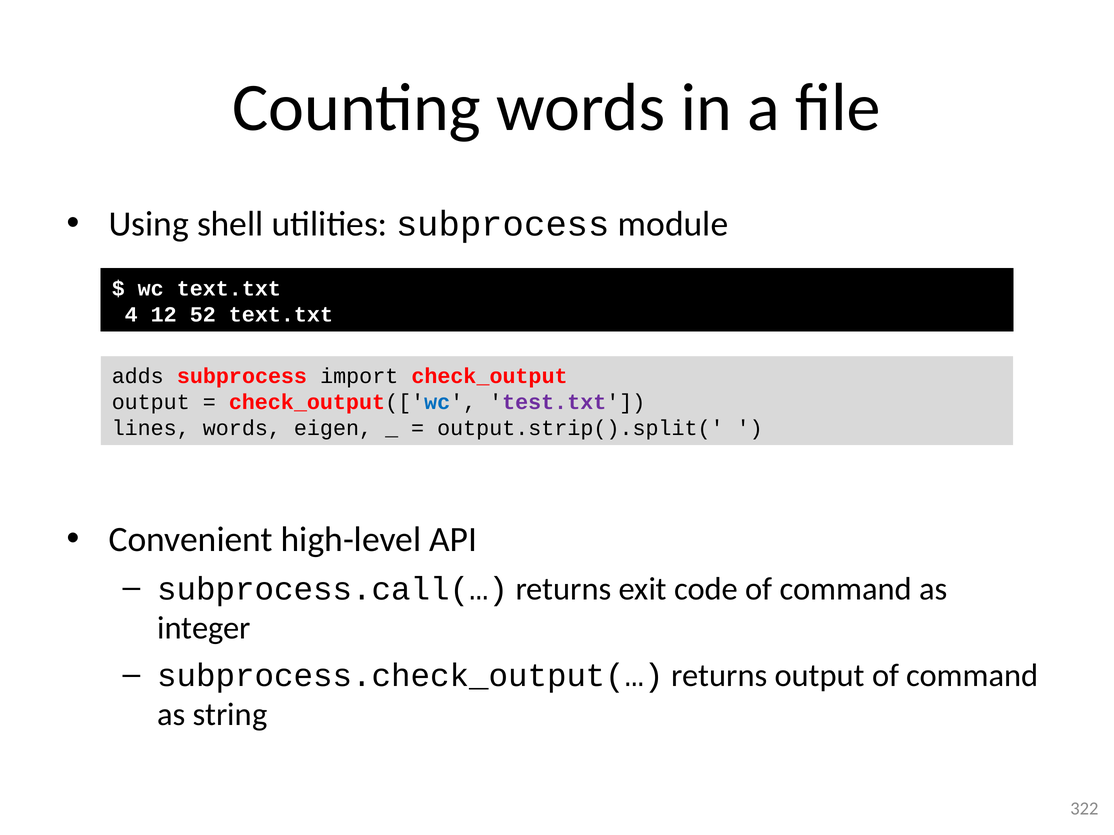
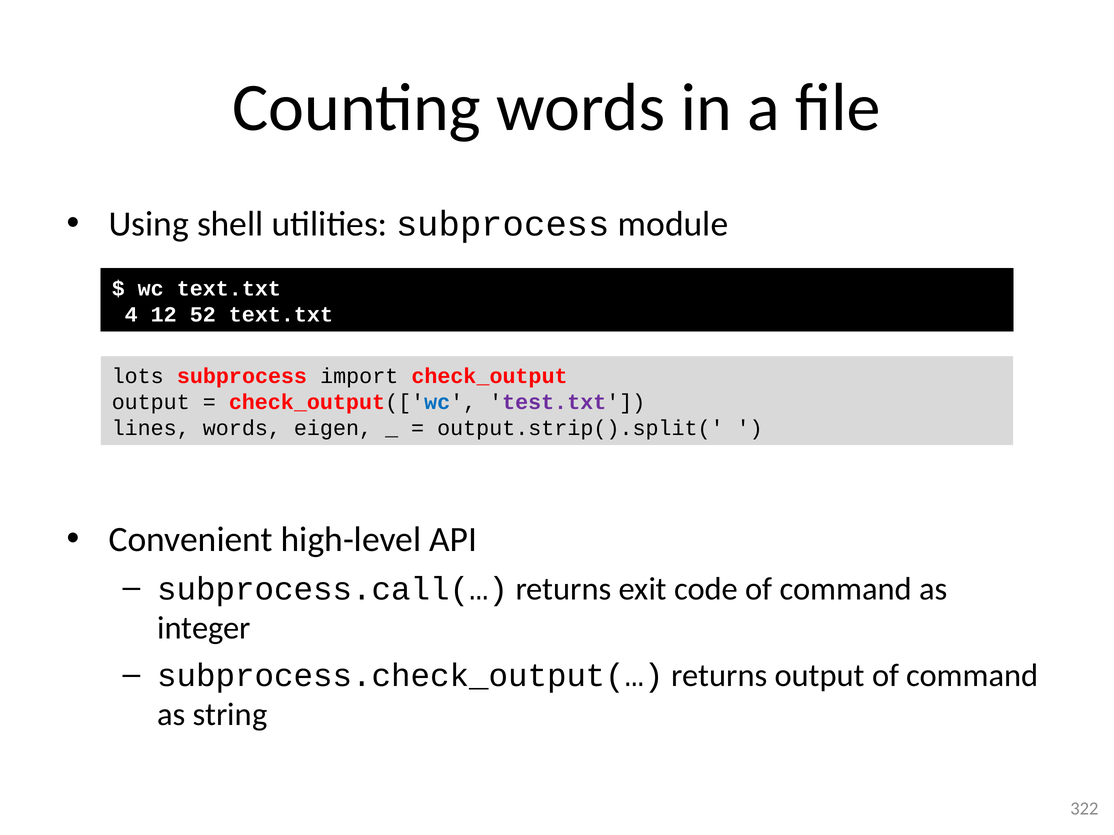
adds: adds -> lots
